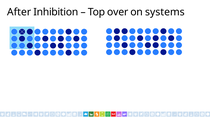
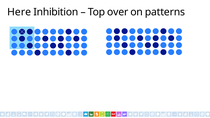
After: After -> Here
systems: systems -> patterns
